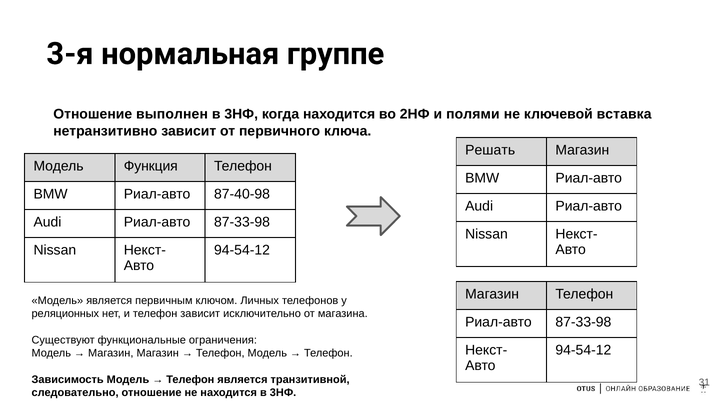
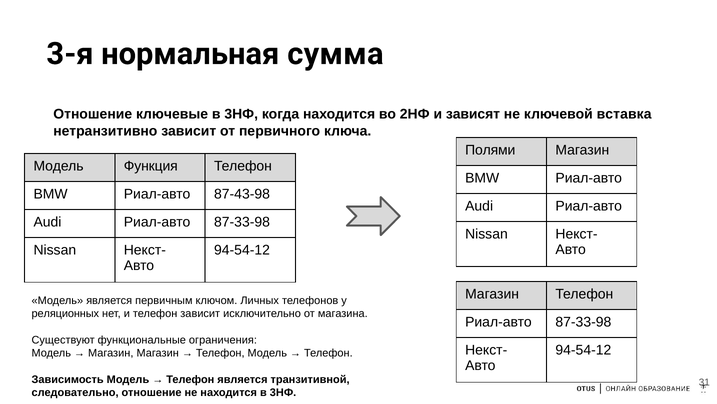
группе: группе -> сумма
выполнен: выполнен -> ключевые
полями: полями -> зависят
Решать: Решать -> Полями
87-40-98: 87-40-98 -> 87-43-98
